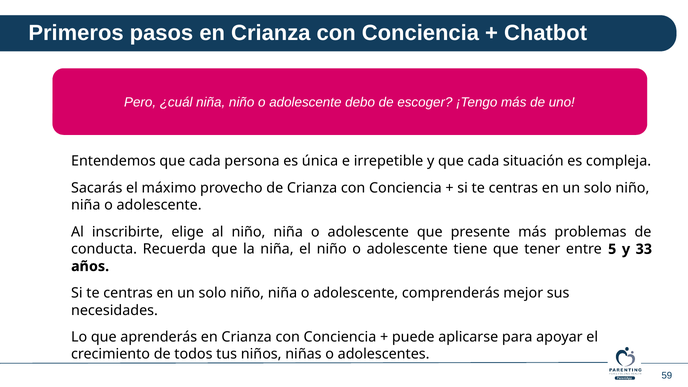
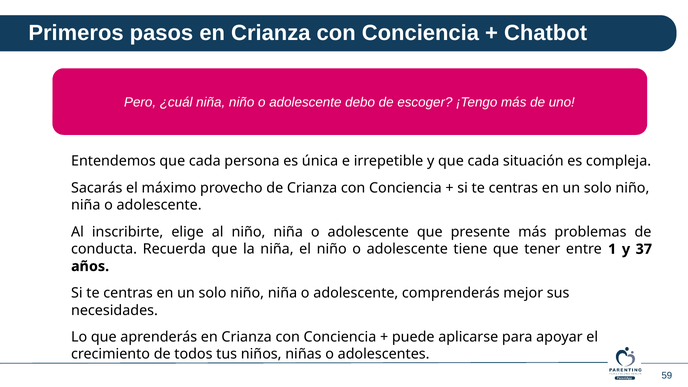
5: 5 -> 1
33: 33 -> 37
